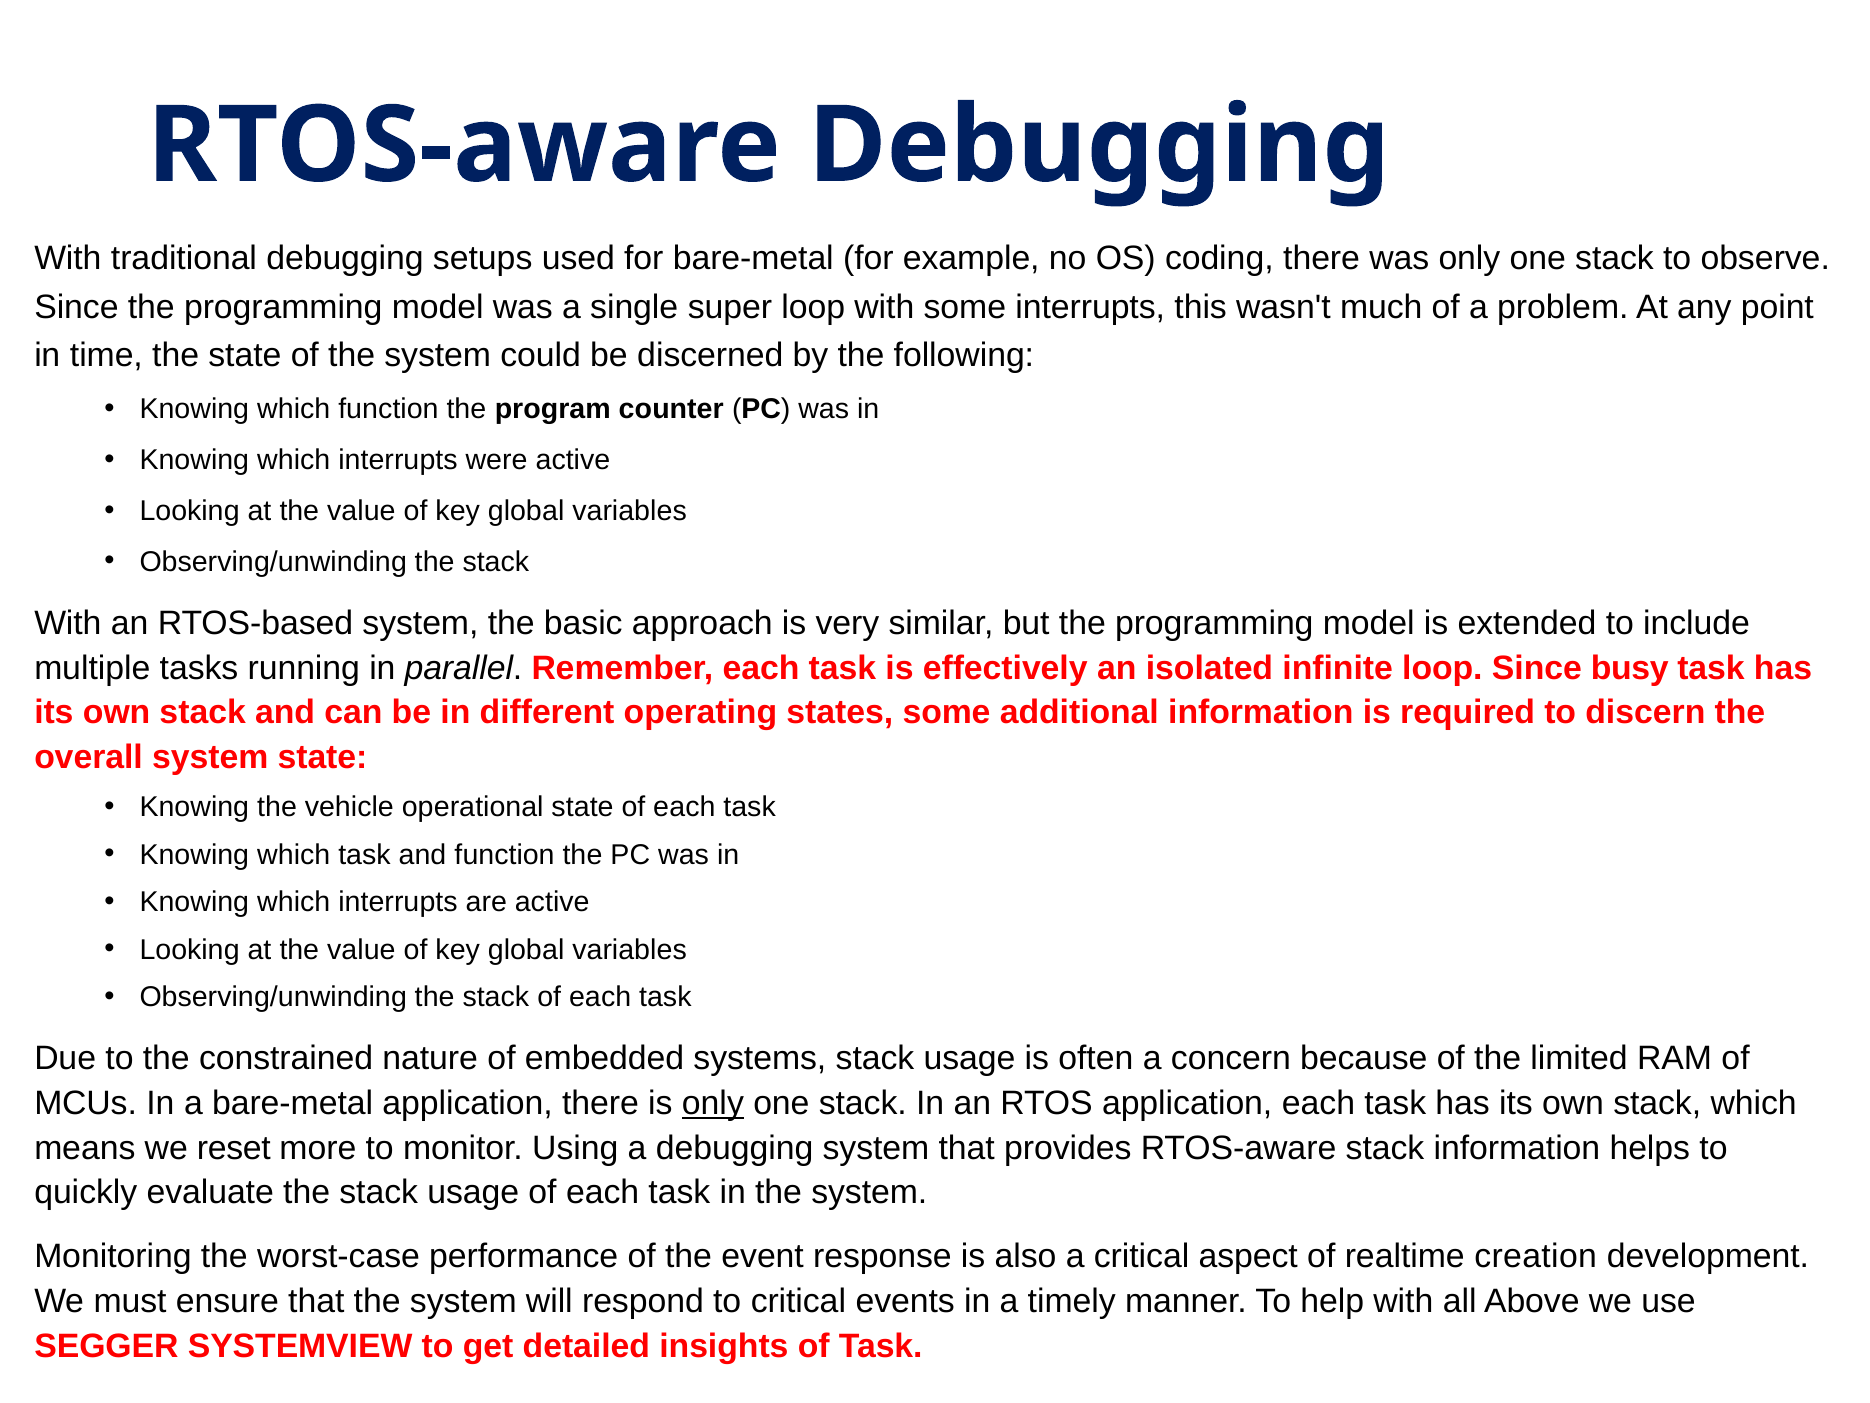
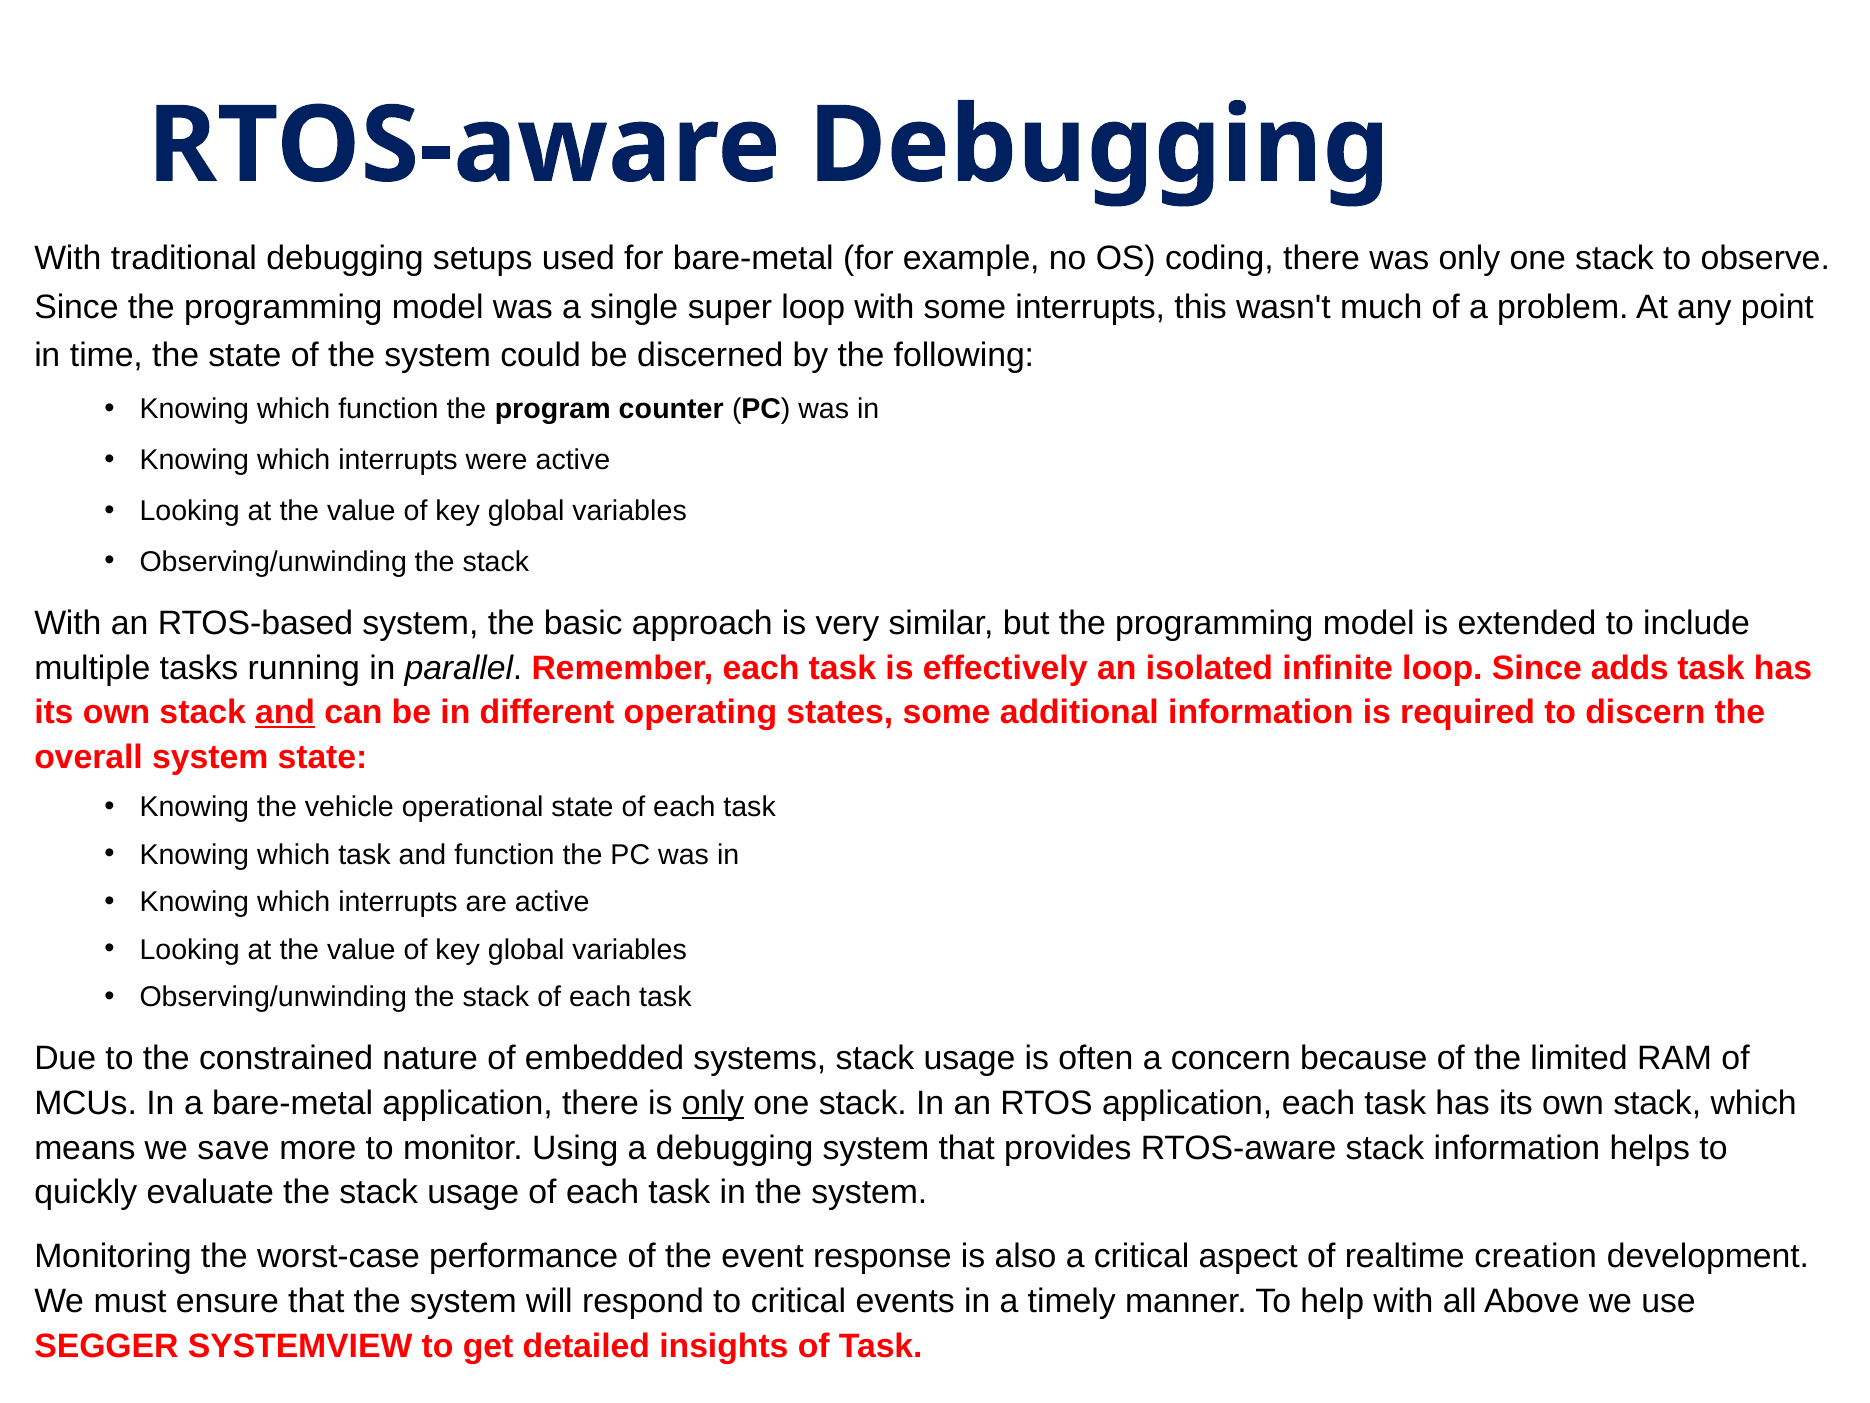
busy: busy -> adds
and at (285, 712) underline: none -> present
reset: reset -> save
